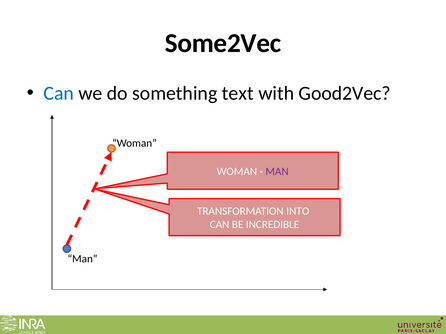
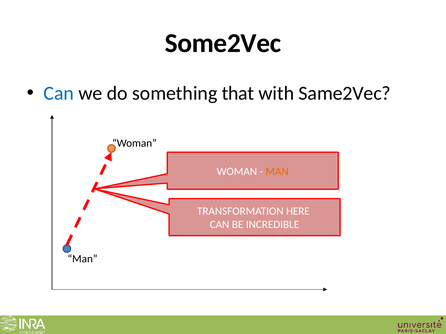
text: text -> that
Good2Vec: Good2Vec -> Same2Vec
MAN at (277, 172) colour: purple -> orange
INTO: INTO -> HERE
